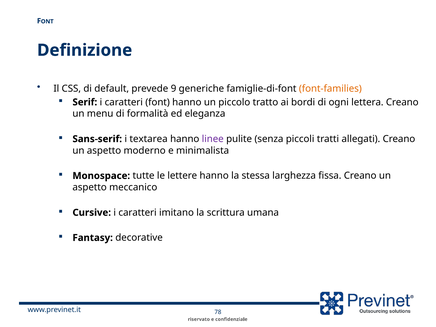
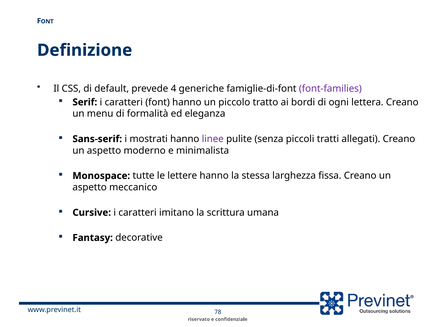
9: 9 -> 4
font-families colour: orange -> purple
textarea: textarea -> mostrati
